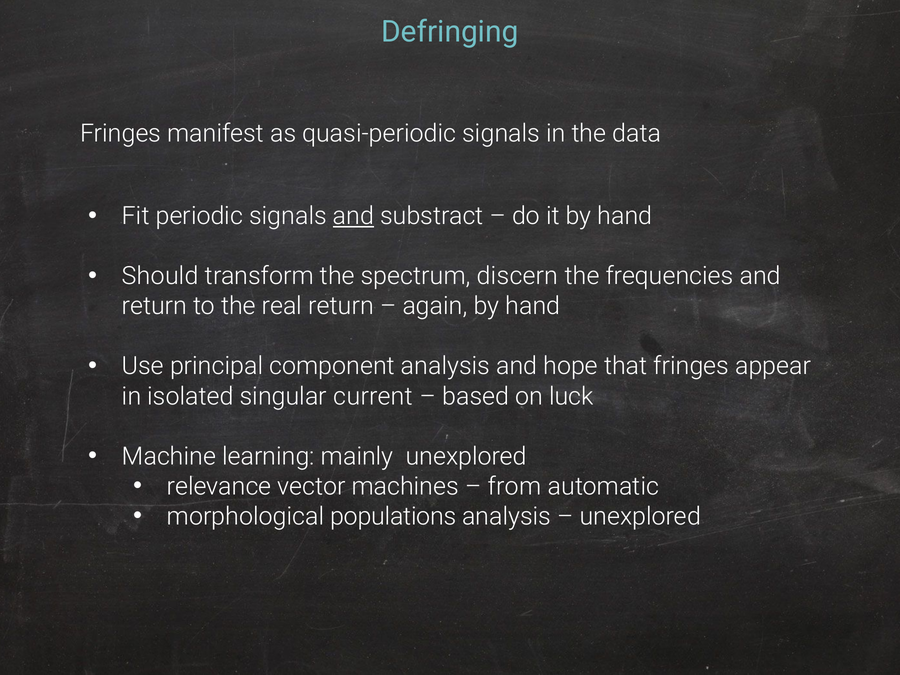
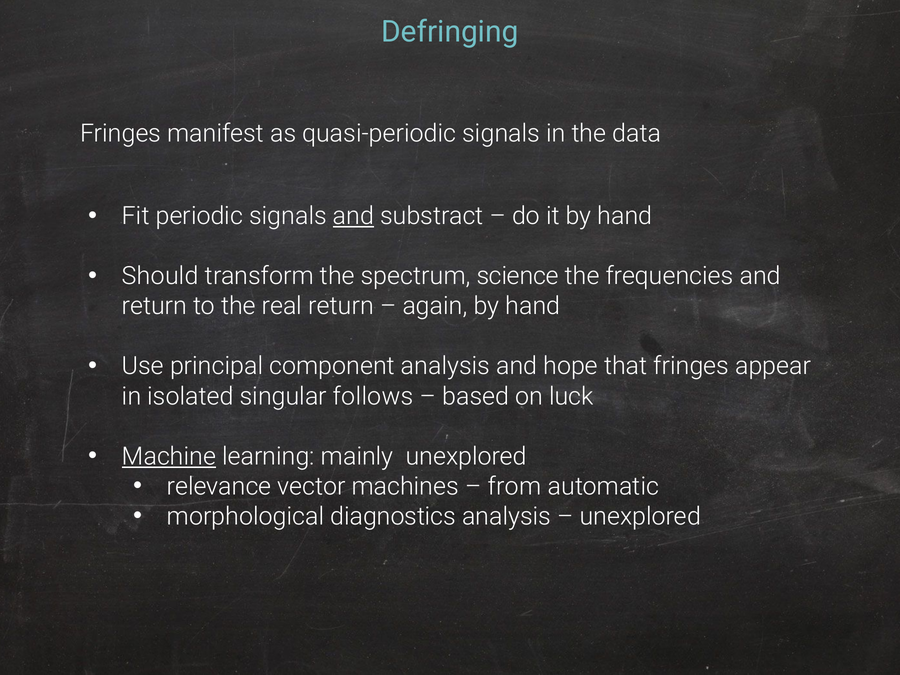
discern: discern -> science
current: current -> follows
Machine underline: none -> present
populations: populations -> diagnostics
